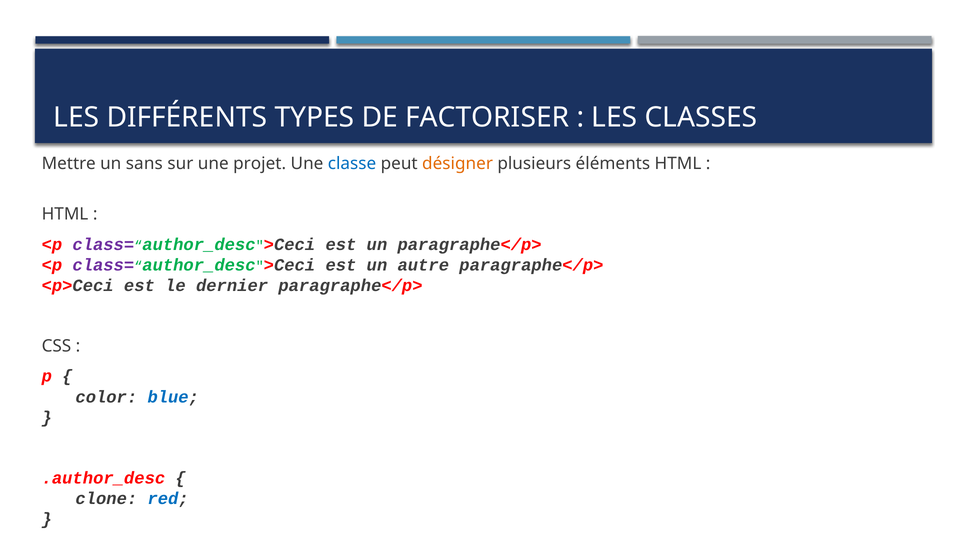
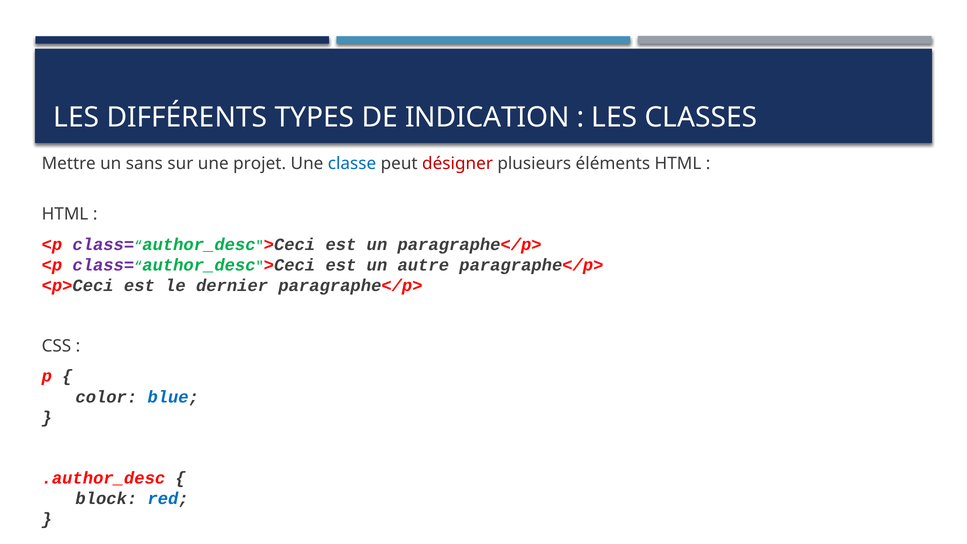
FACTORISER: FACTORISER -> INDICATION
désigner colour: orange -> red
clone: clone -> block
